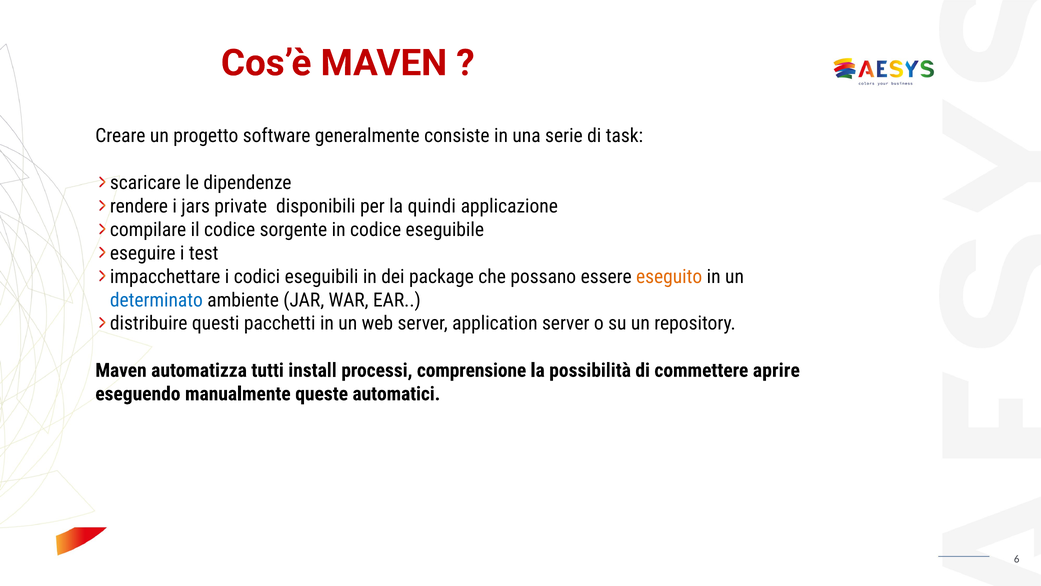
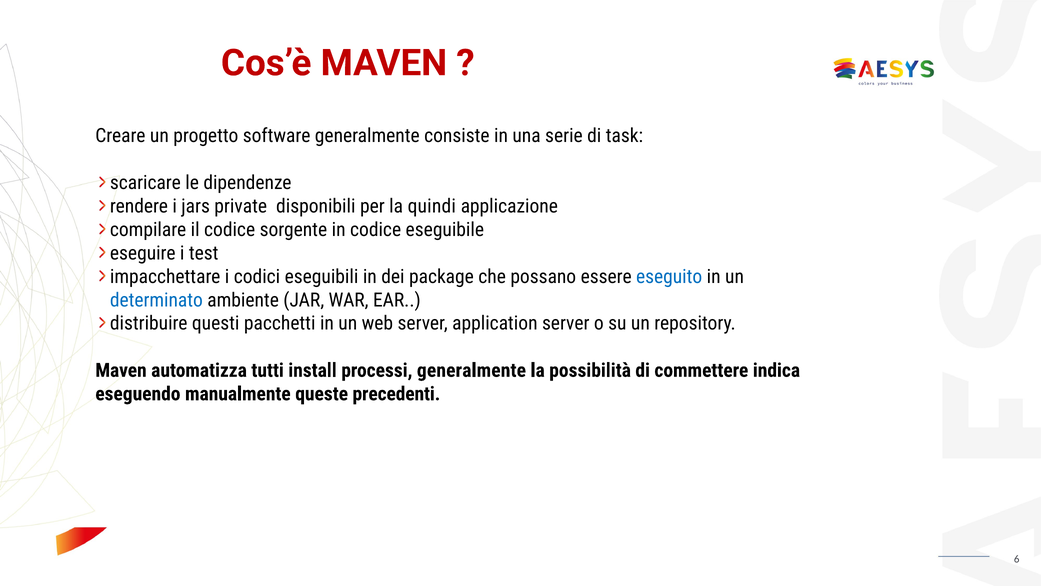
eseguito colour: orange -> blue
processi comprensione: comprensione -> generalmente
aprire: aprire -> indica
automatici: automatici -> precedenti
